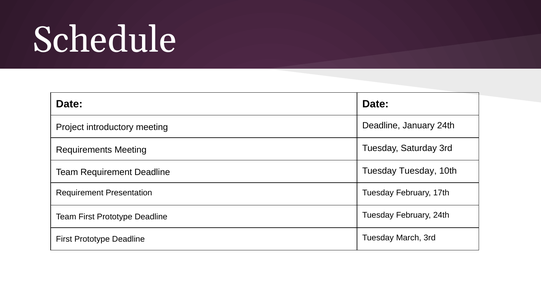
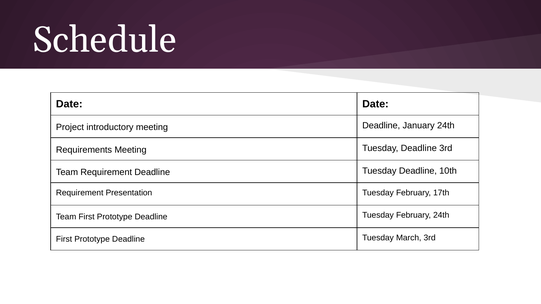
Meeting Tuesday Saturday: Saturday -> Deadline
Deadline Tuesday Tuesday: Tuesday -> Deadline
